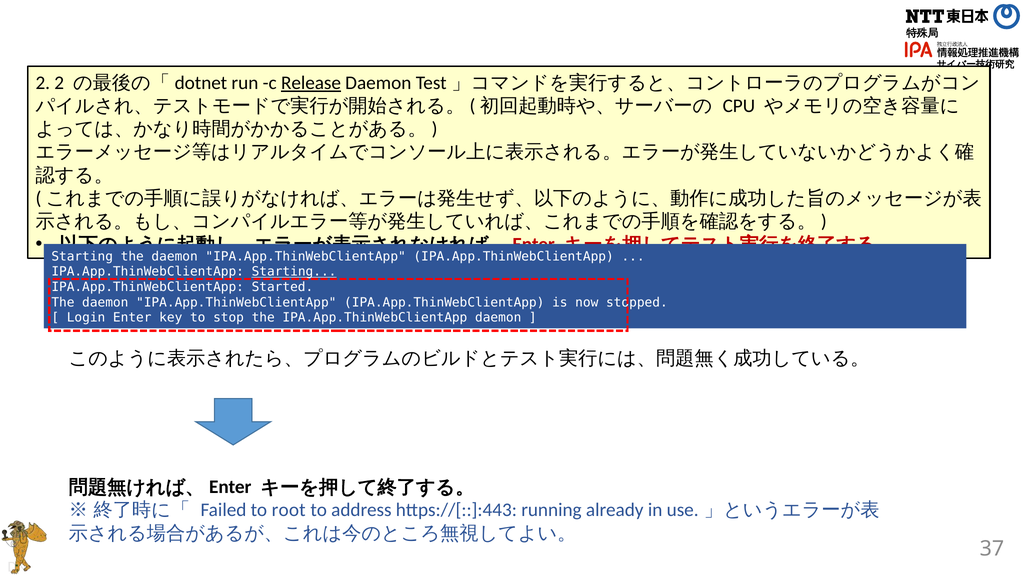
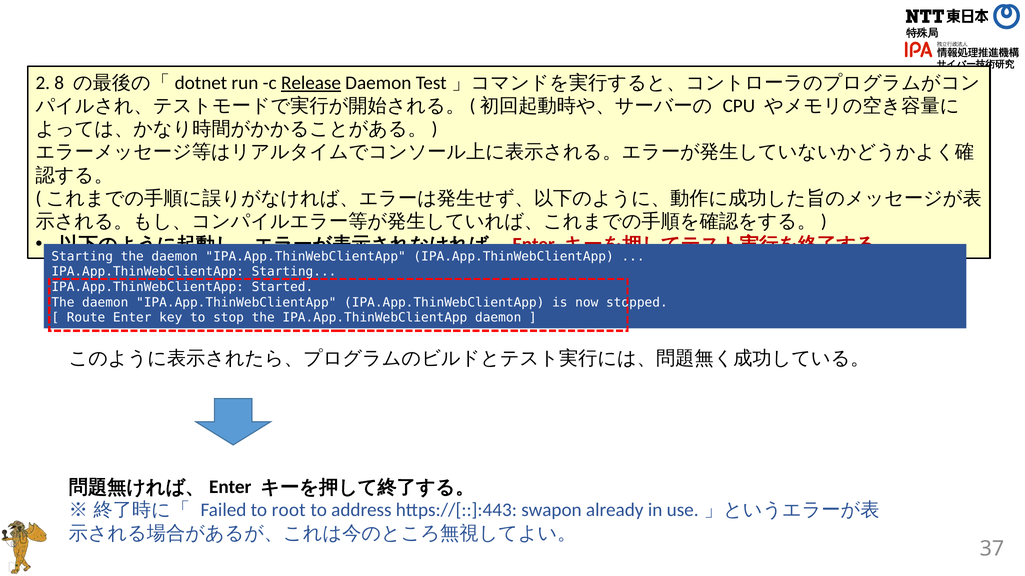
2 2: 2 -> 8
Starting at (294, 272) underline: present -> none
Login: Login -> Route
running: running -> swapon
